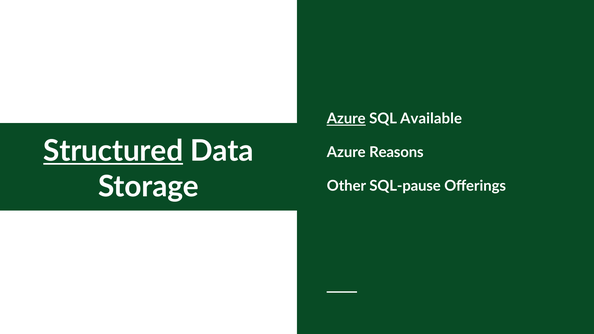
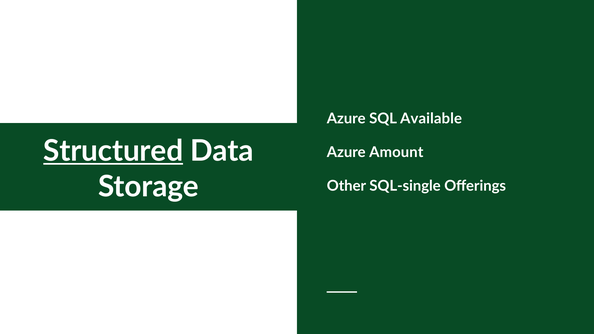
Azure at (346, 119) underline: present -> none
Reasons: Reasons -> Amount
SQL-pause: SQL-pause -> SQL-single
